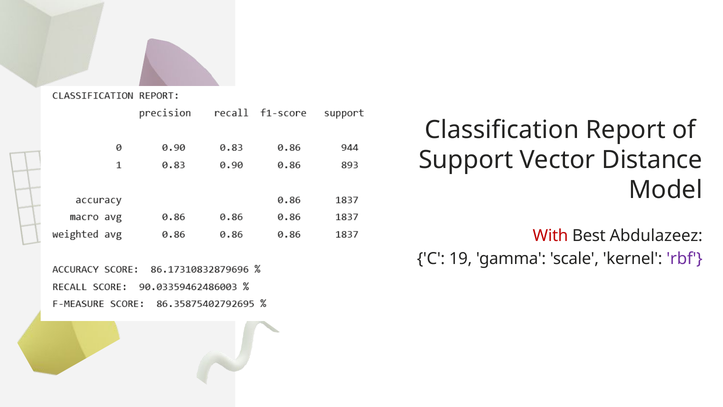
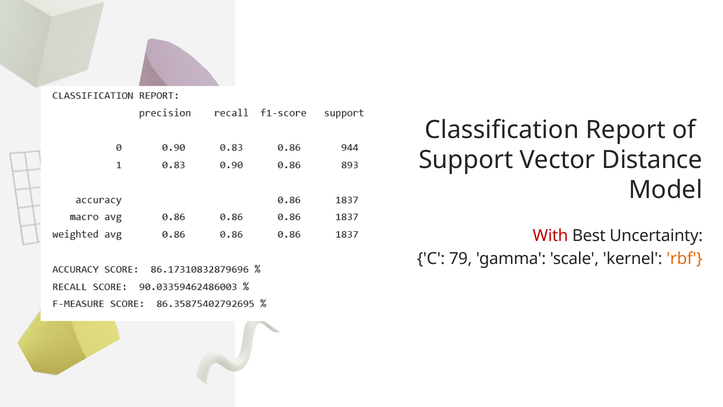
Abdulazeez: Abdulazeez -> Uncertainty
19: 19 -> 79
rbf colour: purple -> orange
